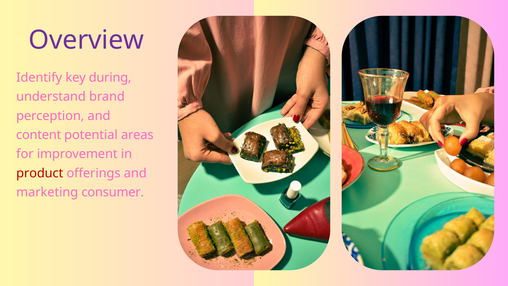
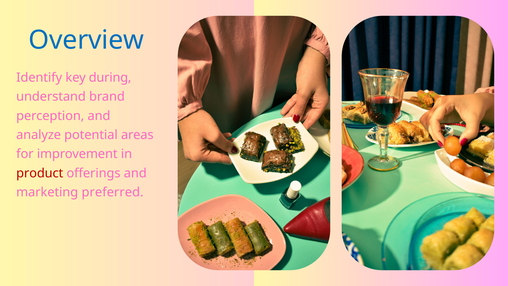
Overview colour: purple -> blue
content: content -> analyze
consumer: consumer -> preferred
